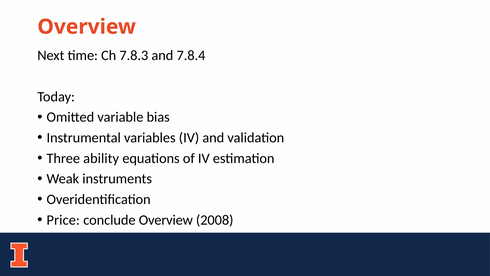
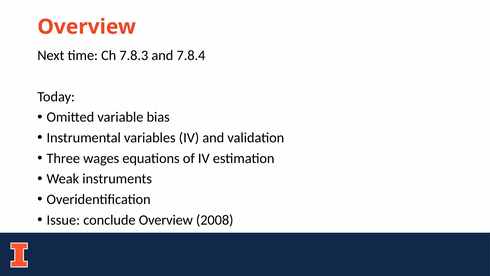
ability: ability -> wages
Price: Price -> Issue
